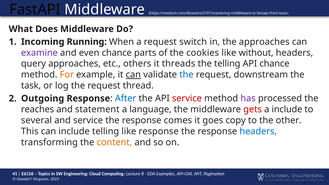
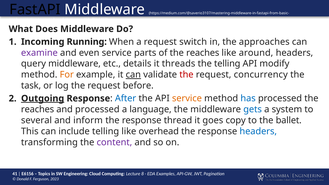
even chance: chance -> service
of the cookies: cookies -> reaches
without: without -> around
query approaches: approaches -> middleware
others: others -> details
API chance: chance -> modify
the at (186, 75) colour: blue -> red
downstream: downstream -> concurrency
thread: thread -> before
Outgoing underline: none -> present
service at (187, 98) colour: red -> orange
has colour: purple -> blue
and statement: statement -> processed
gets colour: red -> blue
a include: include -> system
and service: service -> inform
comes: comes -> thread
other: other -> ballet
like response: response -> overhead
content colour: orange -> purple
